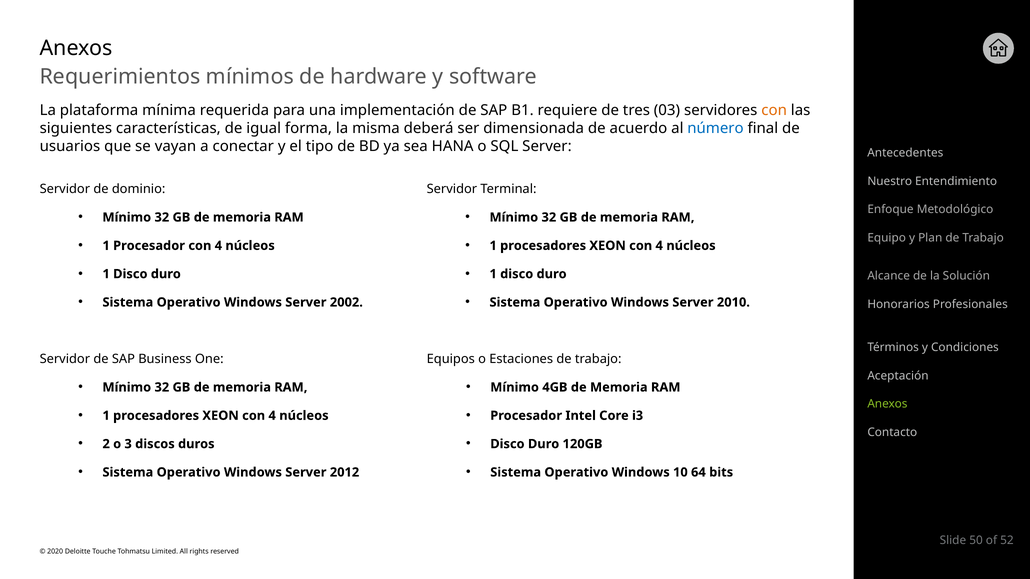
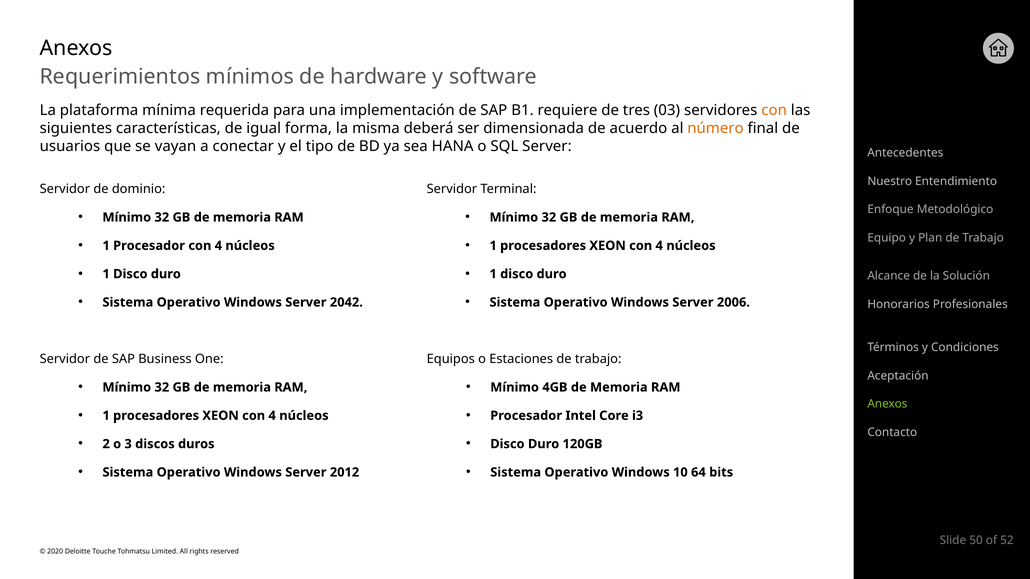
número colour: blue -> orange
2002: 2002 -> 2042
2010: 2010 -> 2006
